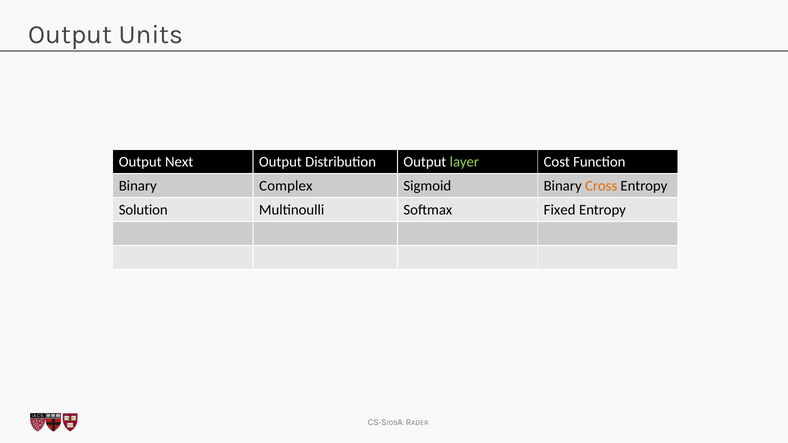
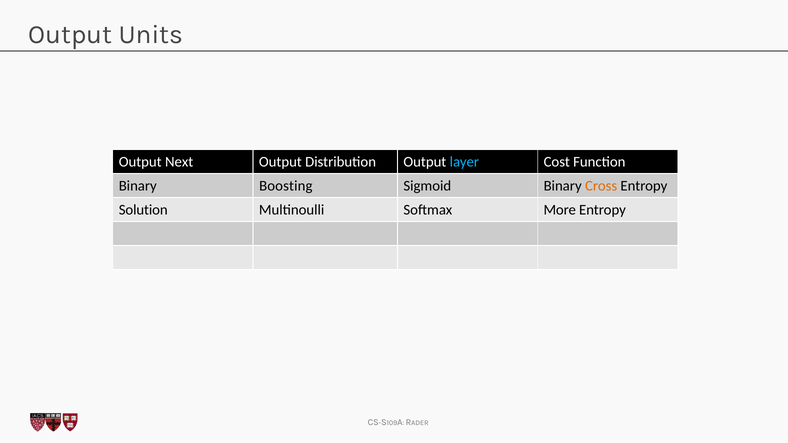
layer colour: light green -> light blue
Complex: Complex -> Boosting
Fixed: Fixed -> More
